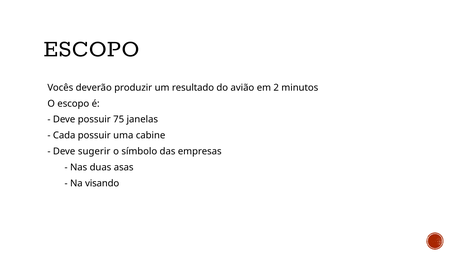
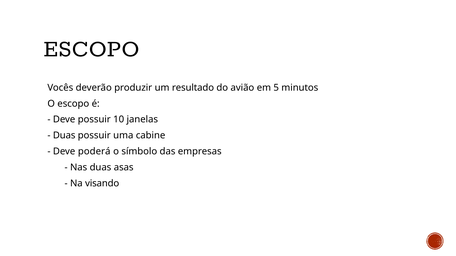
2: 2 -> 5
75: 75 -> 10
Cada at (64, 136): Cada -> Duas
sugerir: sugerir -> poderá
